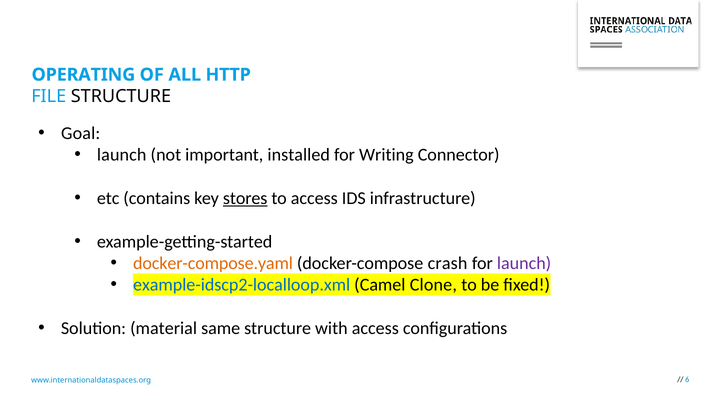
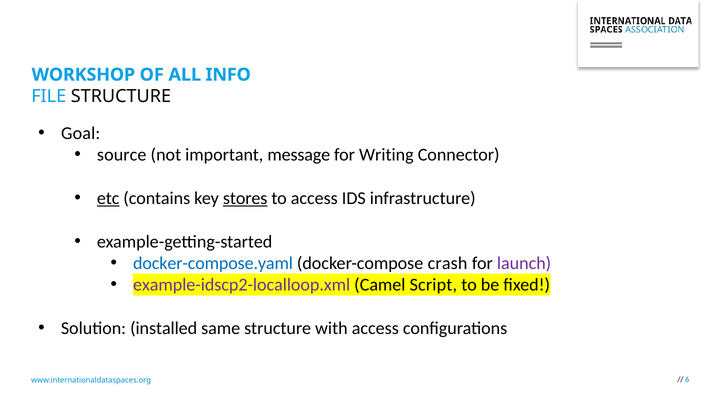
OPERATING: OPERATING -> WORKSHOP
HTTP: HTTP -> INFO
launch at (122, 155): launch -> source
installed: installed -> message
etc underline: none -> present
docker-compose.yaml colour: orange -> blue
example-idscp2-localloop.xml colour: blue -> purple
Clone: Clone -> Script
material: material -> installed
